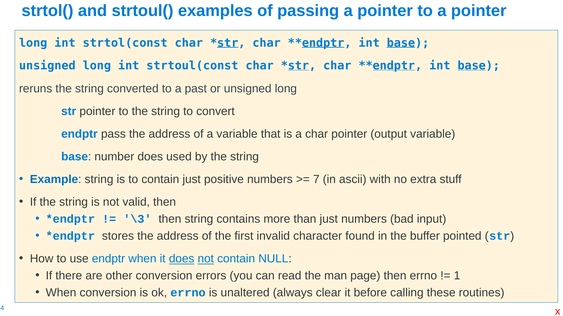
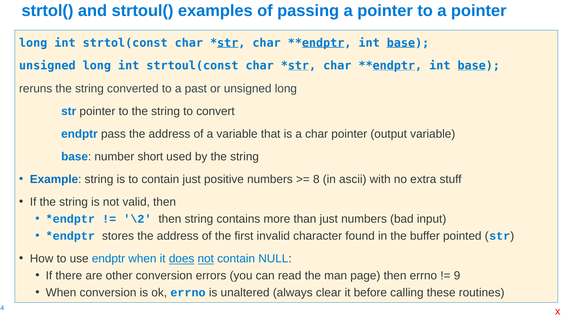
number does: does -> short
7: 7 -> 8
\3: \3 -> \2
1: 1 -> 9
